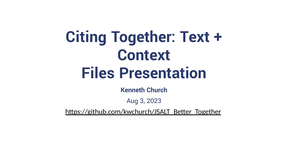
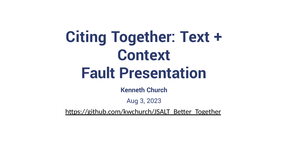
Files: Files -> Fault
